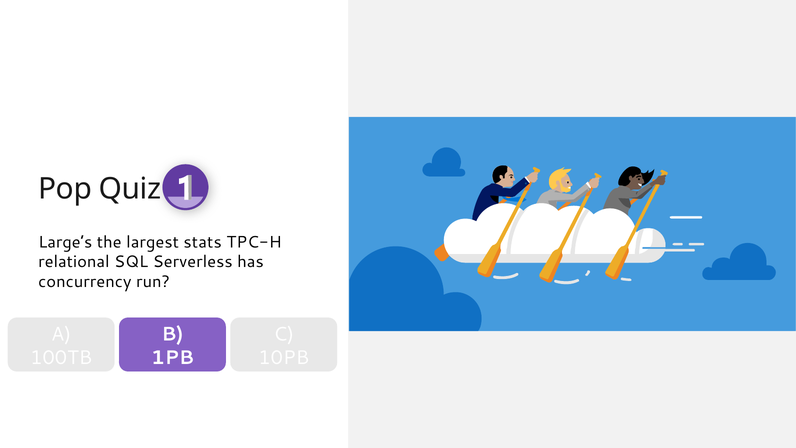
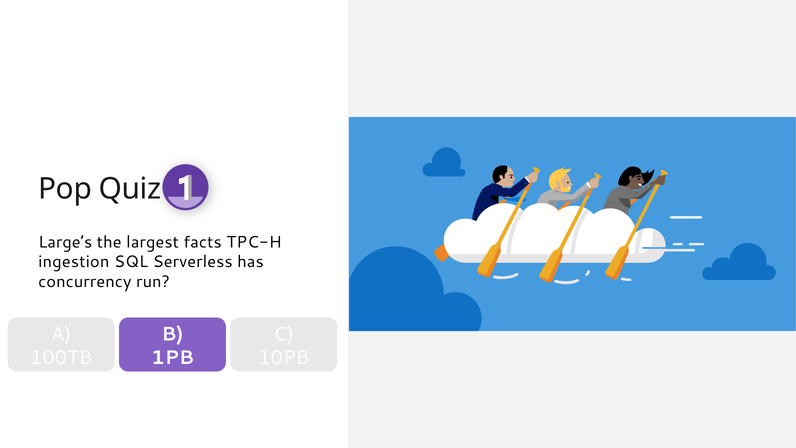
stats: stats -> facts
relational: relational -> ingestion
